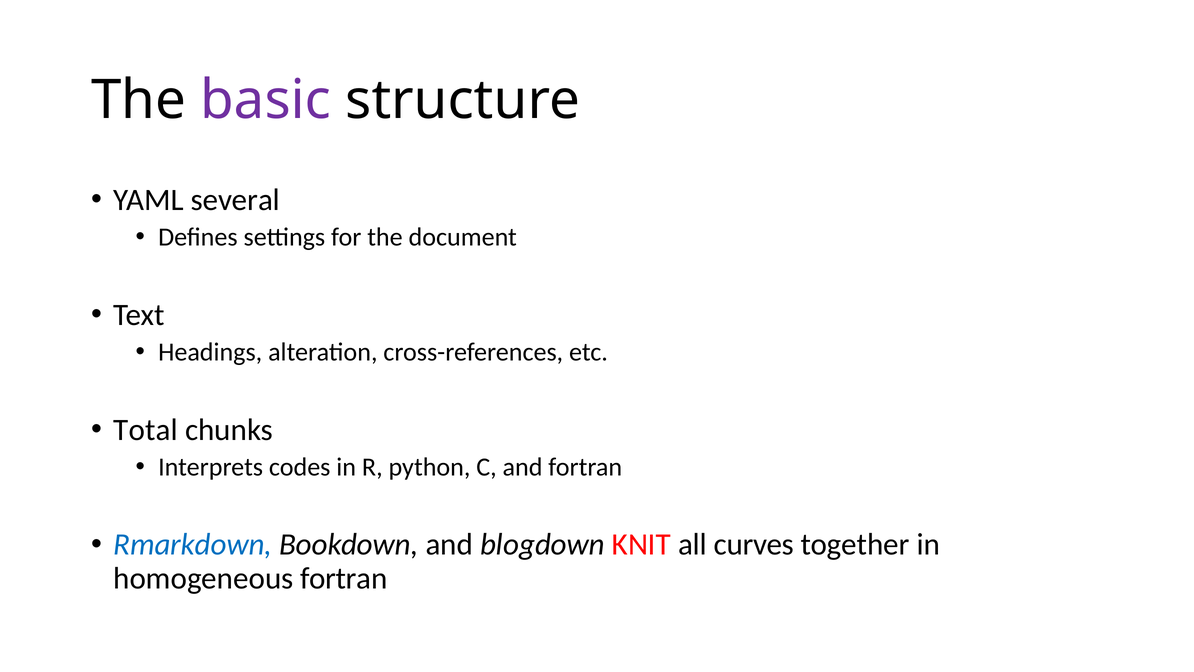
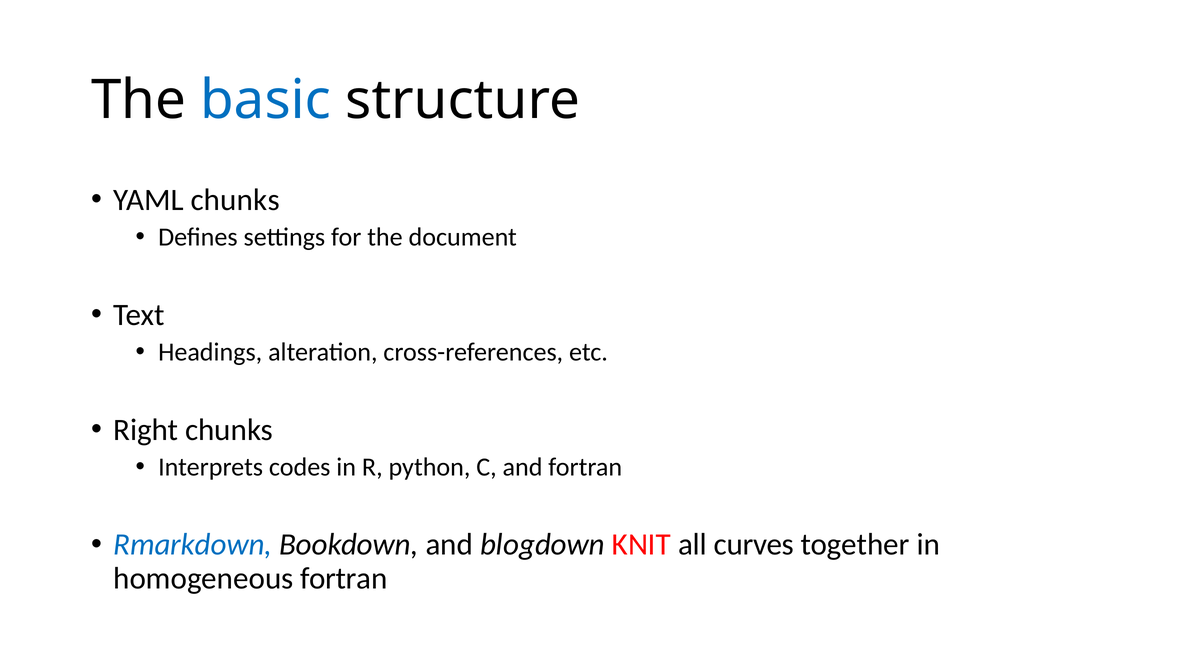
basic colour: purple -> blue
YAML several: several -> chunks
Total: Total -> Right
